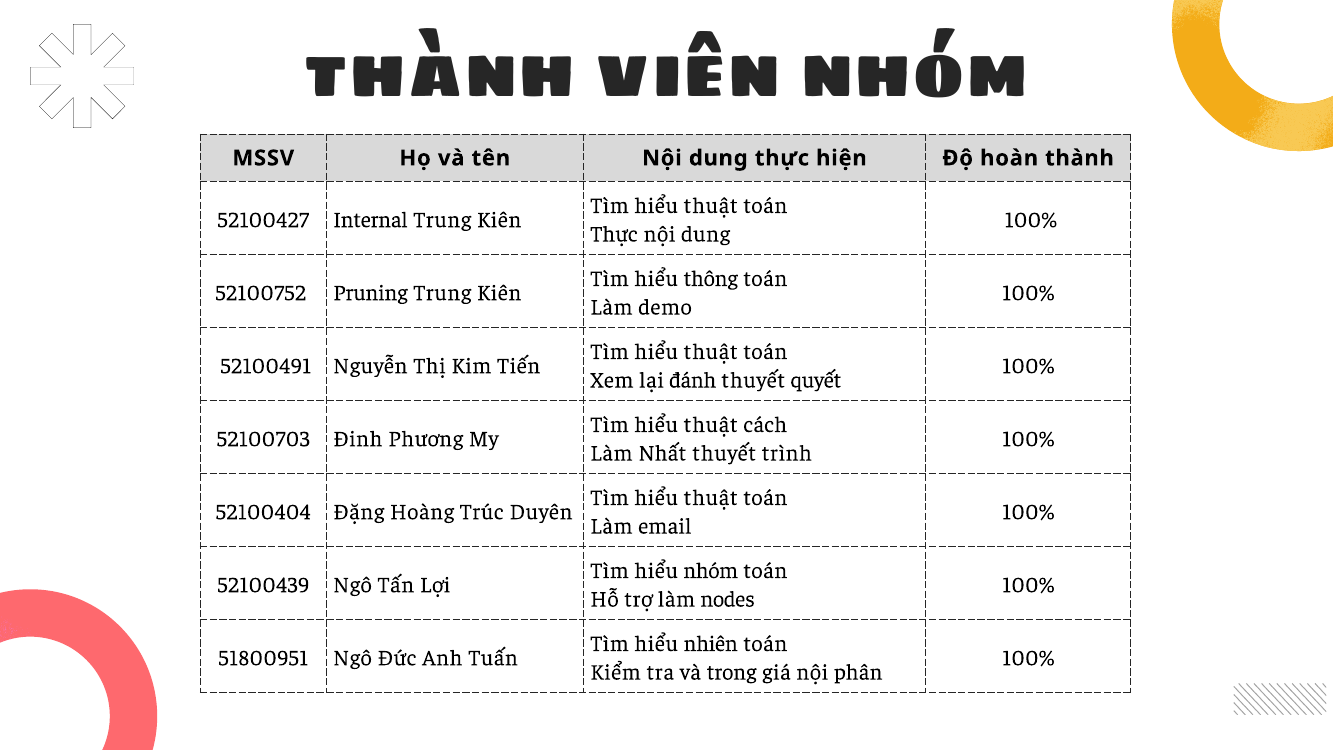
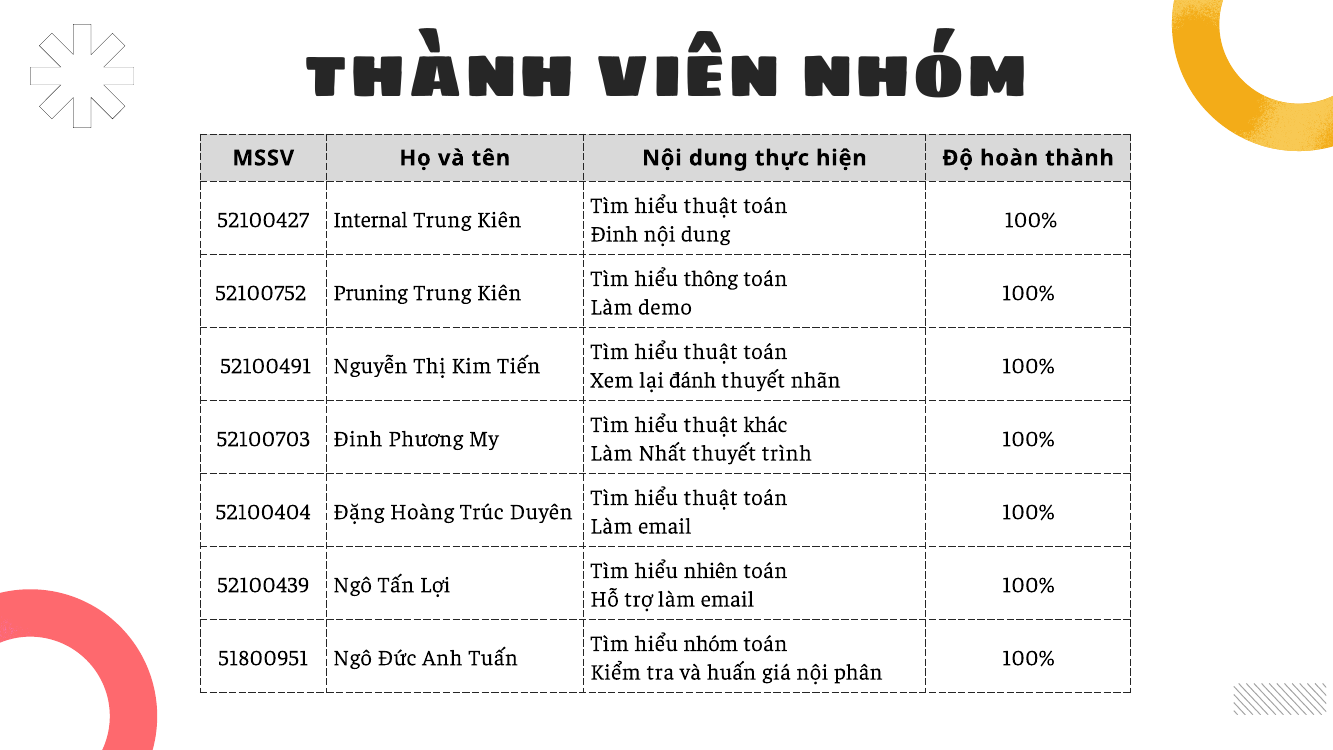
Thực at (614, 234): Thực -> Đinh
quyết: quyết -> nhãn
cách: cách -> khác
hiểu nhóm: nhóm -> nhiên
trợ làm nodes: nodes -> email
hiểu nhiên: nhiên -> nhóm
trong: trong -> huấn
